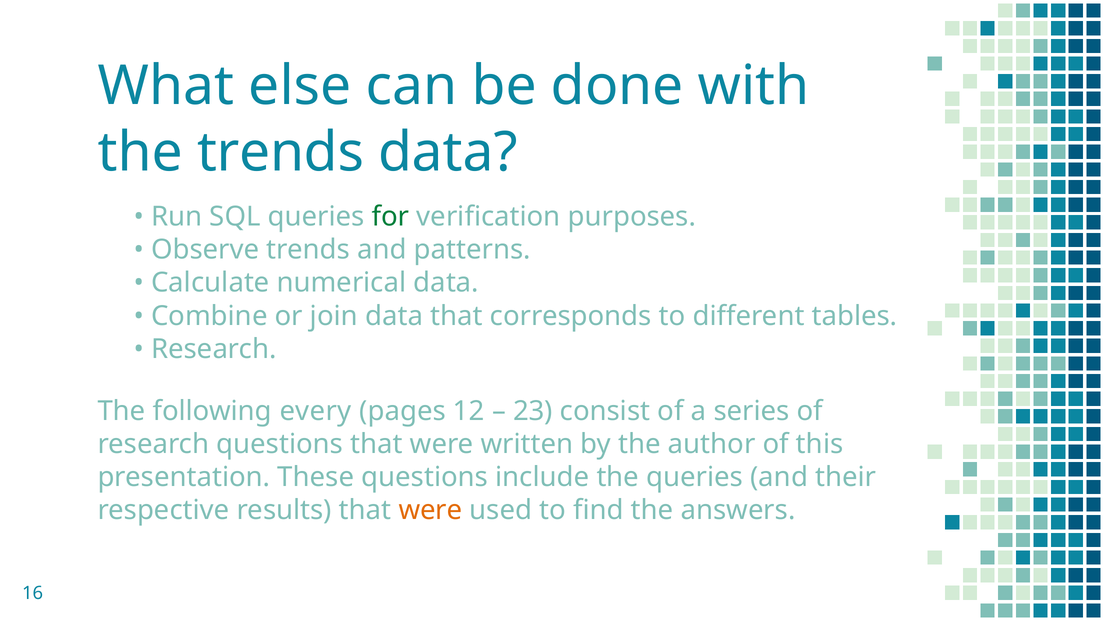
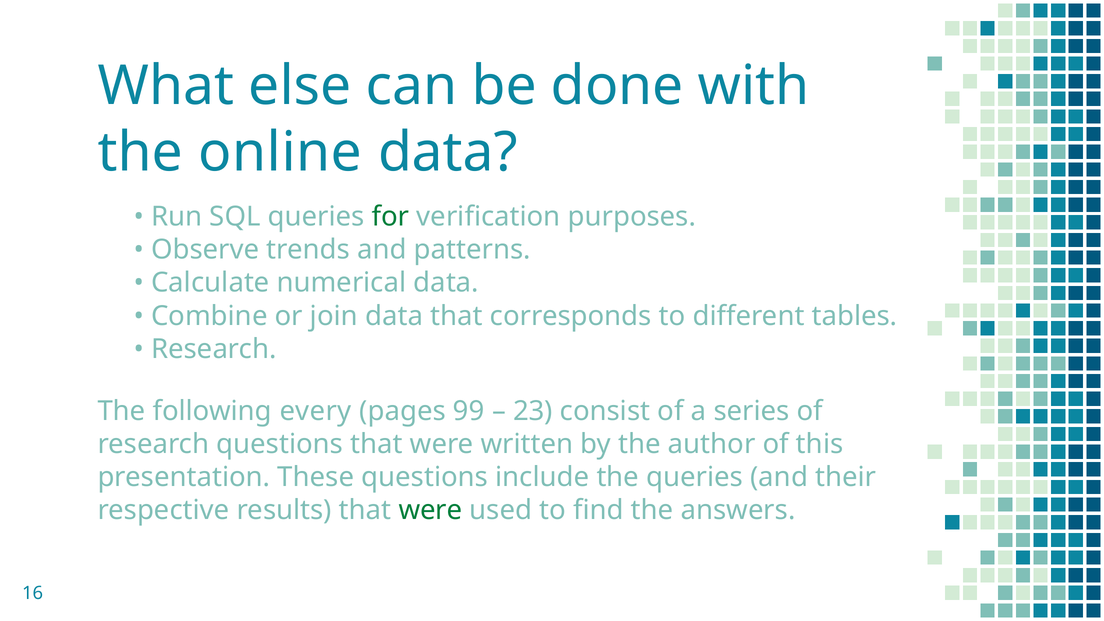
the trends: trends -> online
12: 12 -> 99
were at (430, 510) colour: orange -> green
